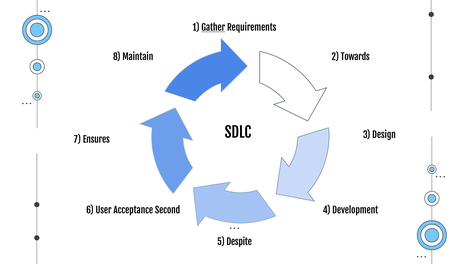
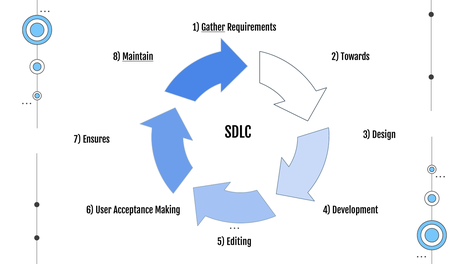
Maintain underline: none -> present
Second: Second -> Making
Despite: Despite -> Editing
